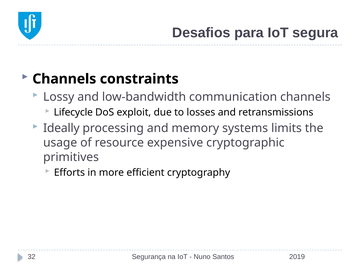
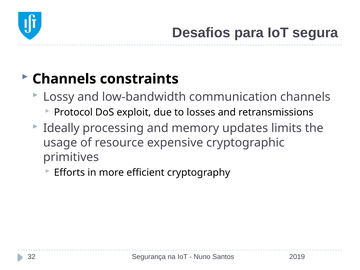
Lifecycle: Lifecycle -> Protocol
systems: systems -> updates
